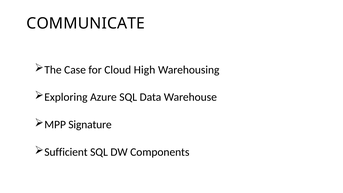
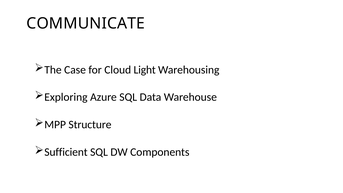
High: High -> Light
Signature: Signature -> Structure
